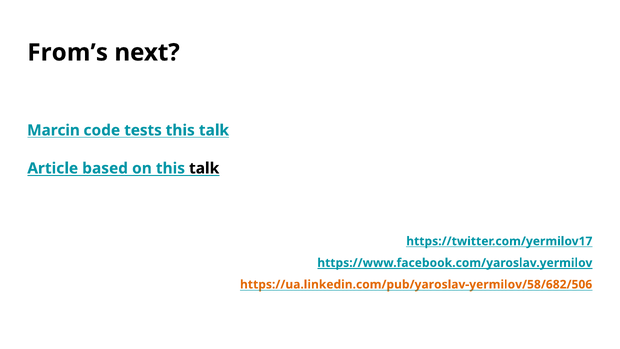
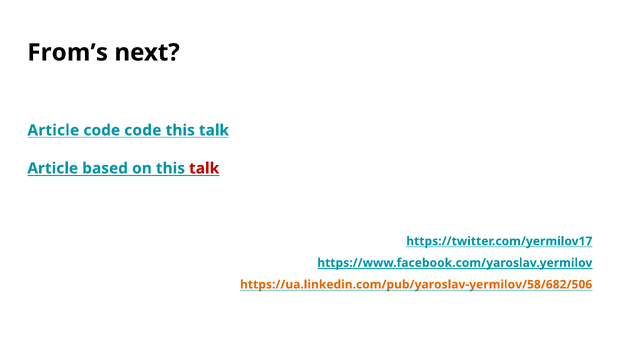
Marcin at (53, 130): Marcin -> Article
code tests: tests -> code
talk at (204, 168) colour: black -> red
